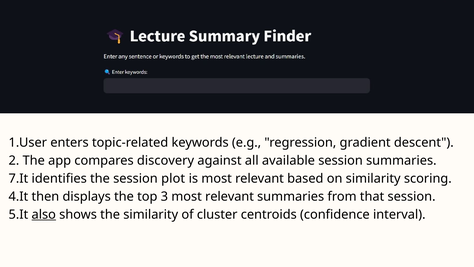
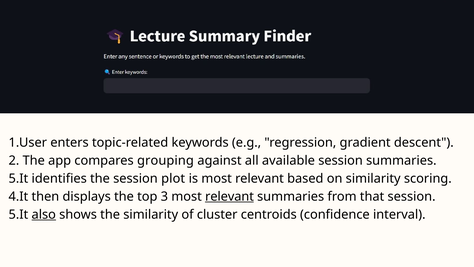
discovery: discovery -> grouping
7.It at (18, 178): 7.It -> 5.It
relevant at (229, 196) underline: none -> present
